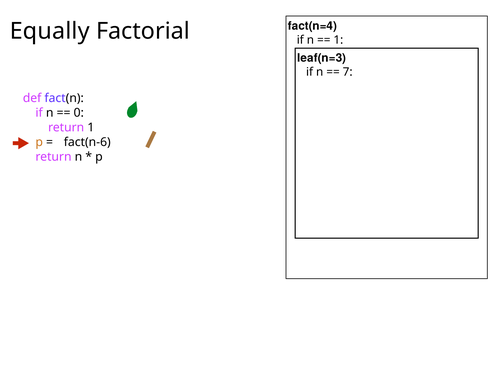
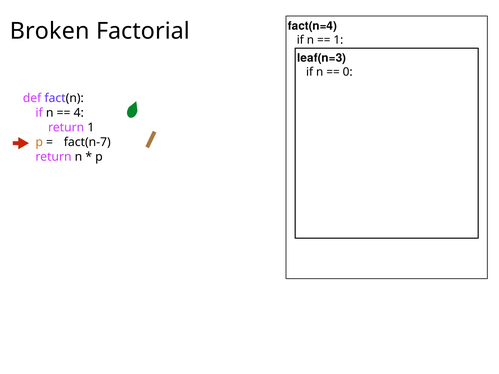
Equally: Equally -> Broken
7: 7 -> 0
0: 0 -> 4
fact(n-6: fact(n-6 -> fact(n-7
